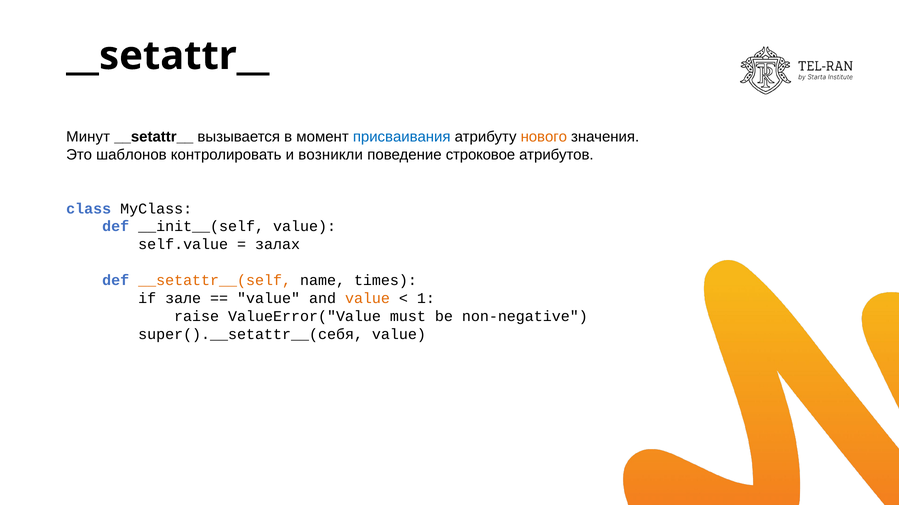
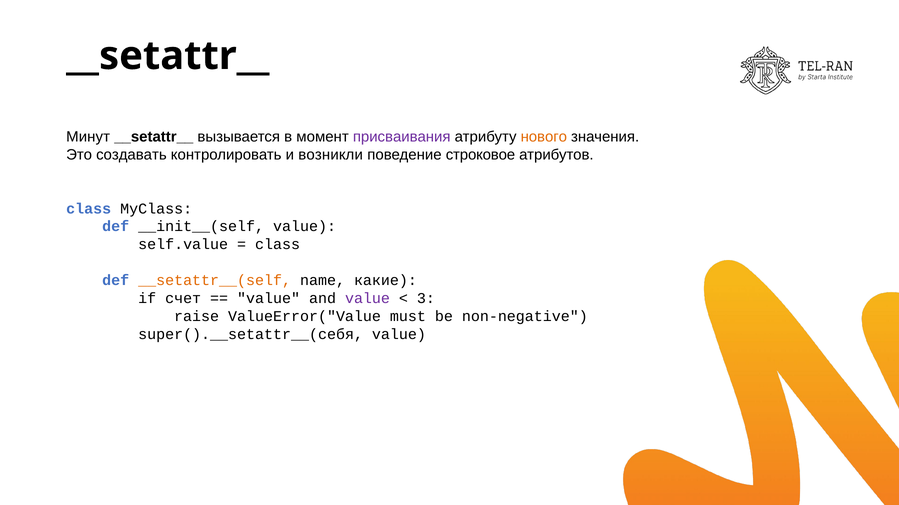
присваивания colour: blue -> purple
шаблонов: шаблонов -> создавать
залах at (278, 245): залах -> class
times: times -> какие
зале: зале -> счет
value at (367, 299) colour: orange -> purple
1: 1 -> 3
